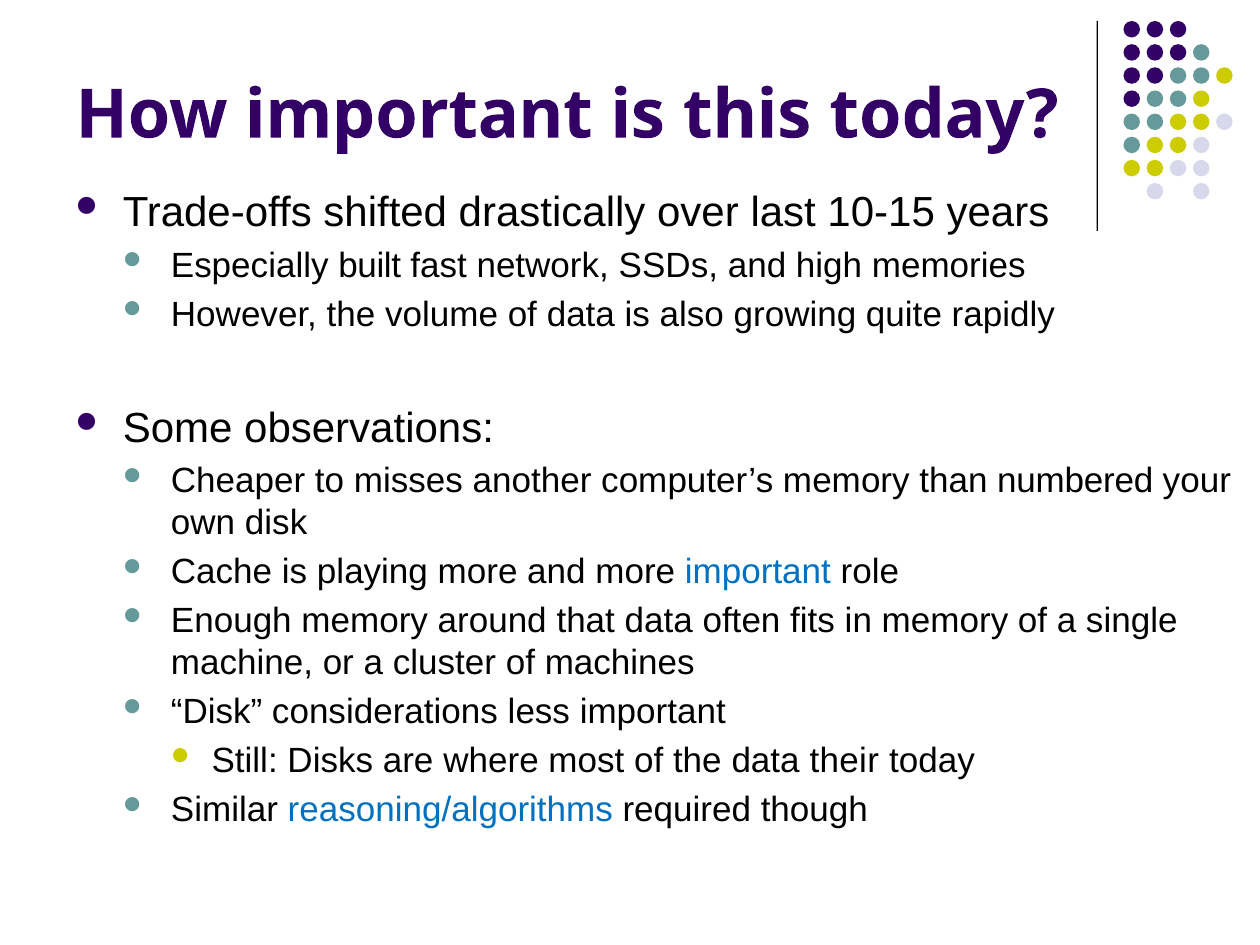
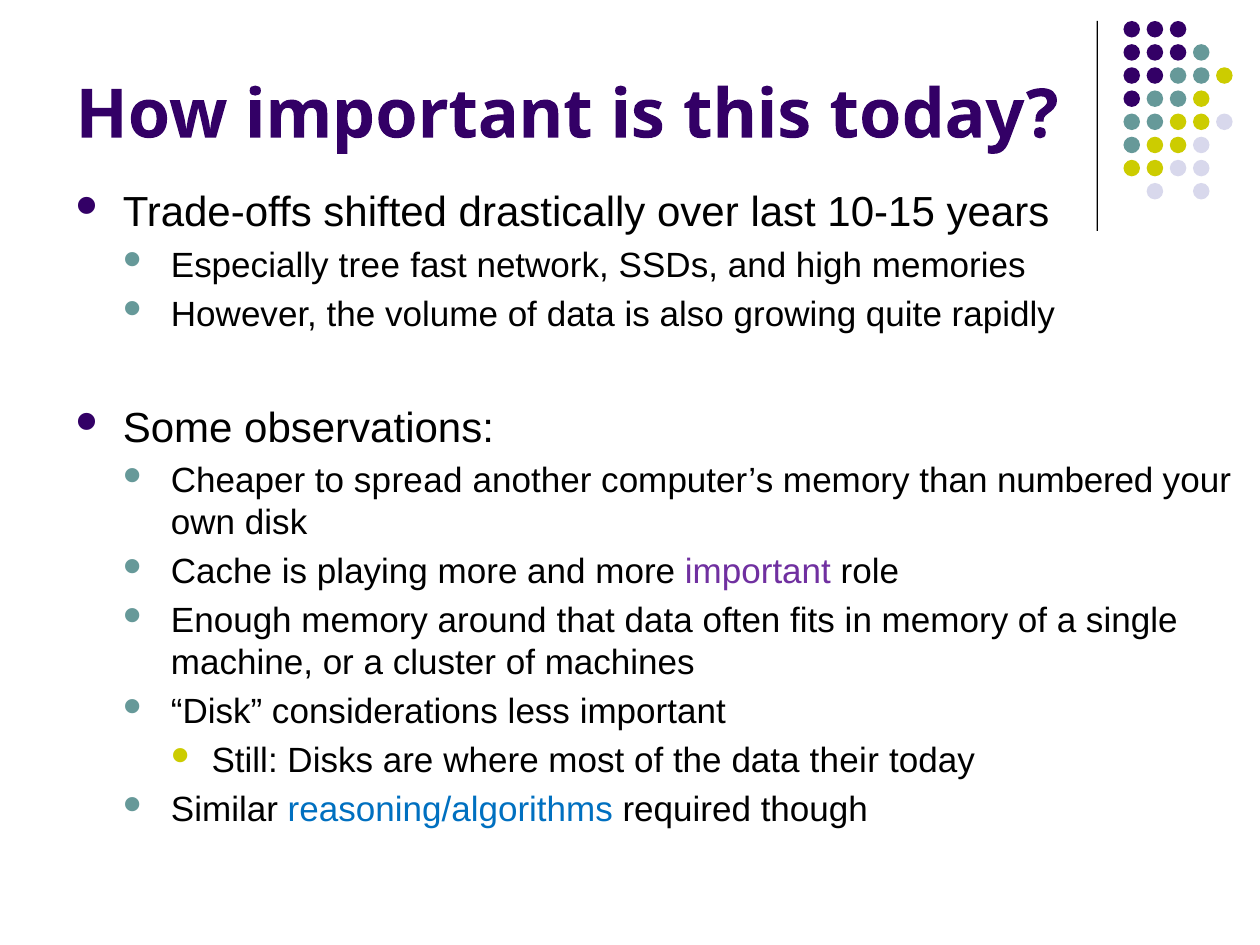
built: built -> tree
misses: misses -> spread
important at (758, 572) colour: blue -> purple
